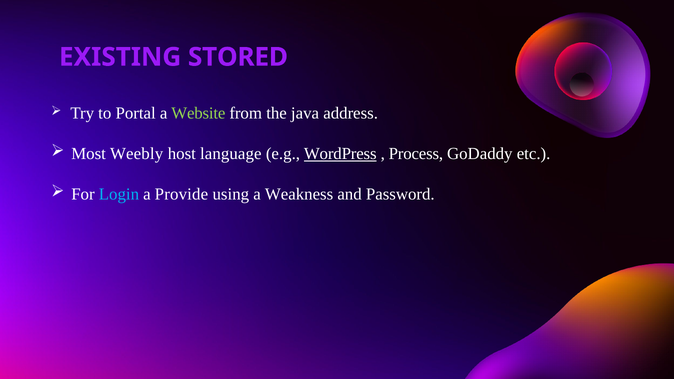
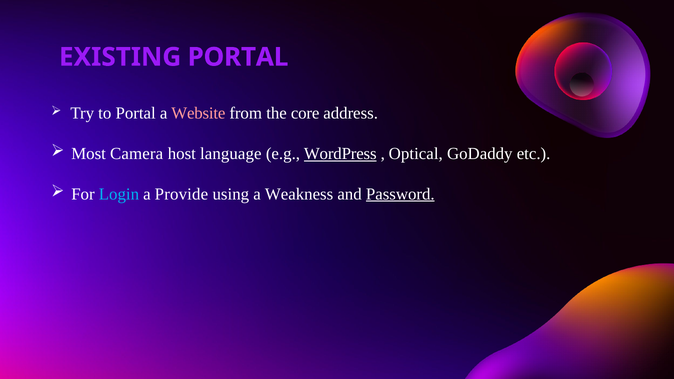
EXISTING STORED: STORED -> PORTAL
Website colour: light green -> pink
java: java -> core
Weebly: Weebly -> Camera
Process: Process -> Optical
Password underline: none -> present
